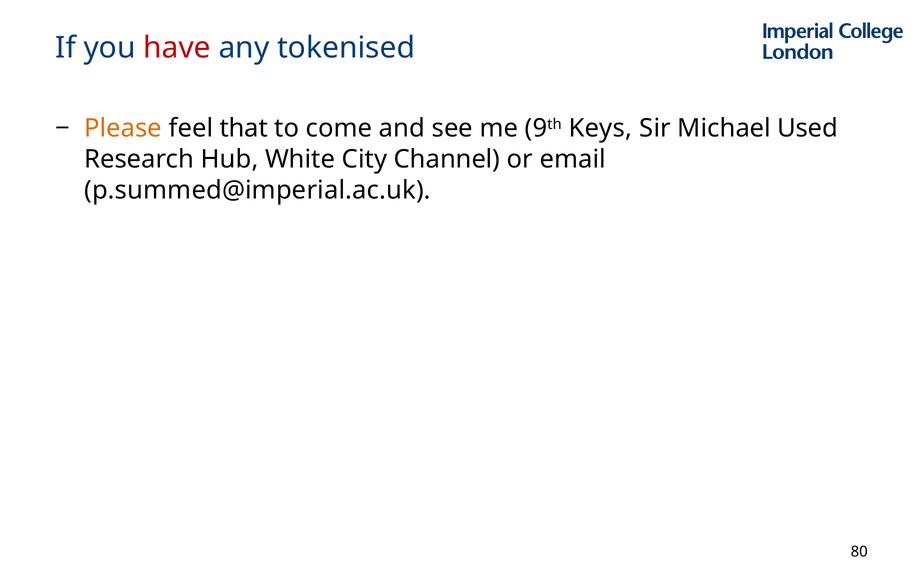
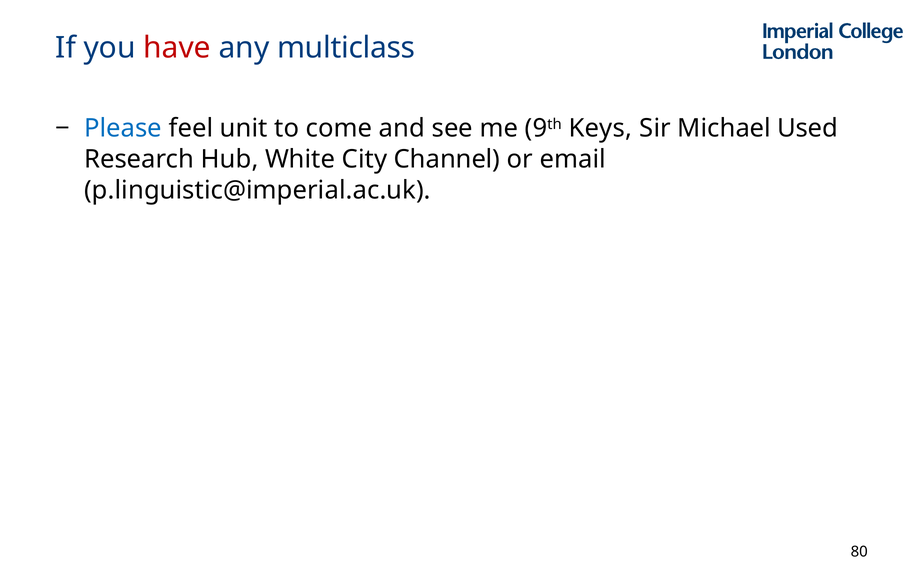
tokenised: tokenised -> multiclass
Please colour: orange -> blue
that: that -> unit
p.summed@imperial.ac.uk: p.summed@imperial.ac.uk -> p.linguistic@imperial.ac.uk
